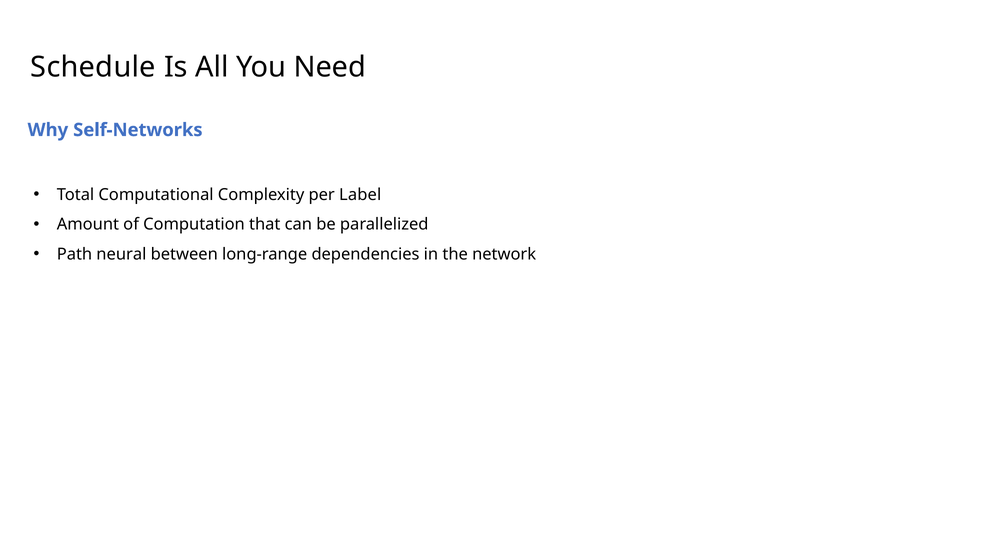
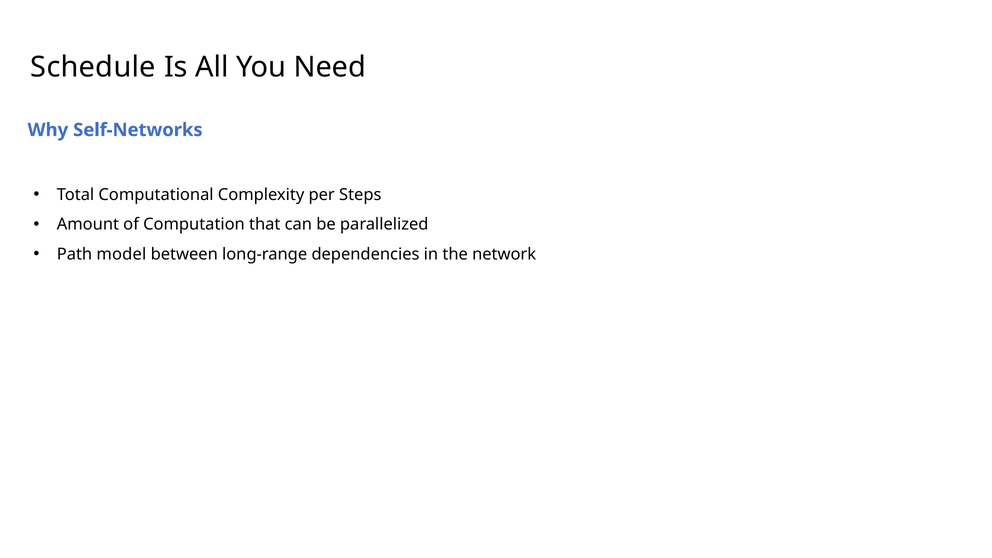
Label: Label -> Steps
neural: neural -> model
